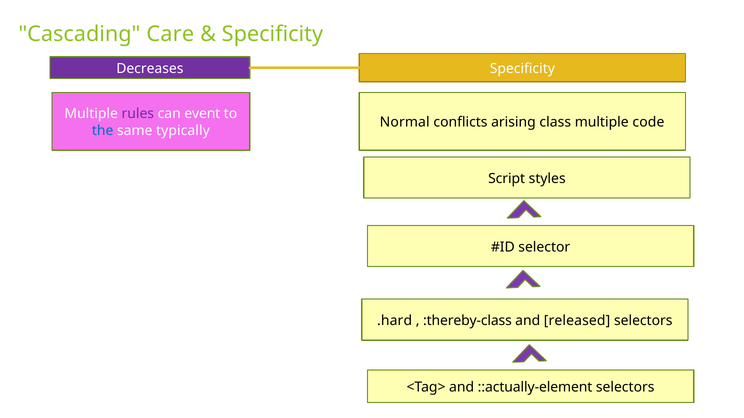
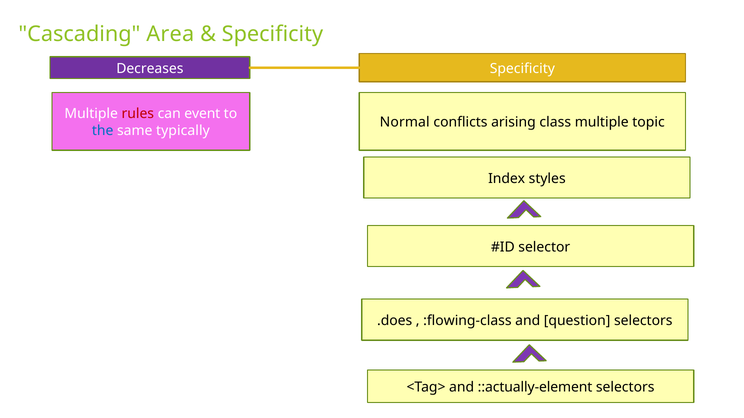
Care: Care -> Area
rules colour: purple -> red
code: code -> topic
Script: Script -> Index
.hard: .hard -> .does
:thereby-class: :thereby-class -> :flowing-class
released: released -> question
